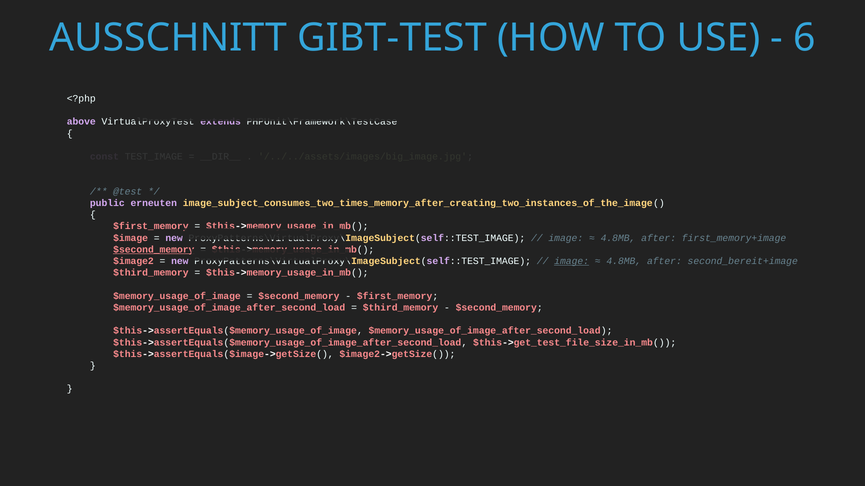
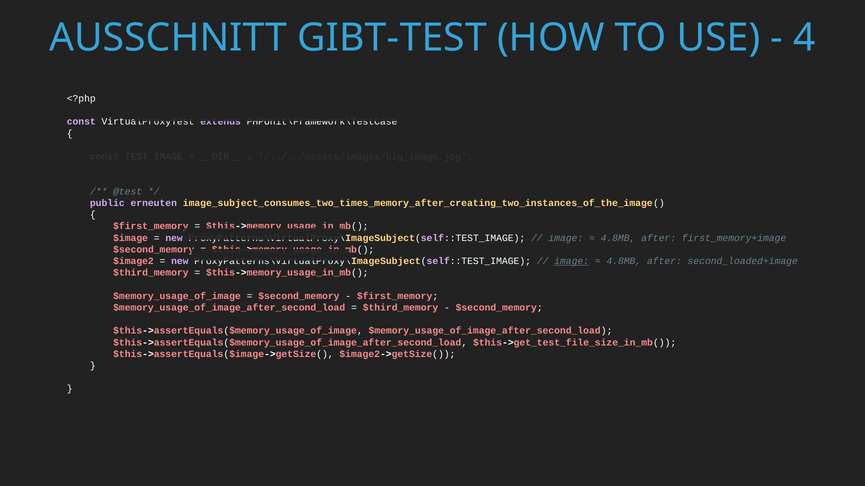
6: 6 -> 4
above at (81, 122): above -> const
$second_memory at (154, 250) underline: present -> none
second_bereit+image: second_bereit+image -> second_loaded+image
